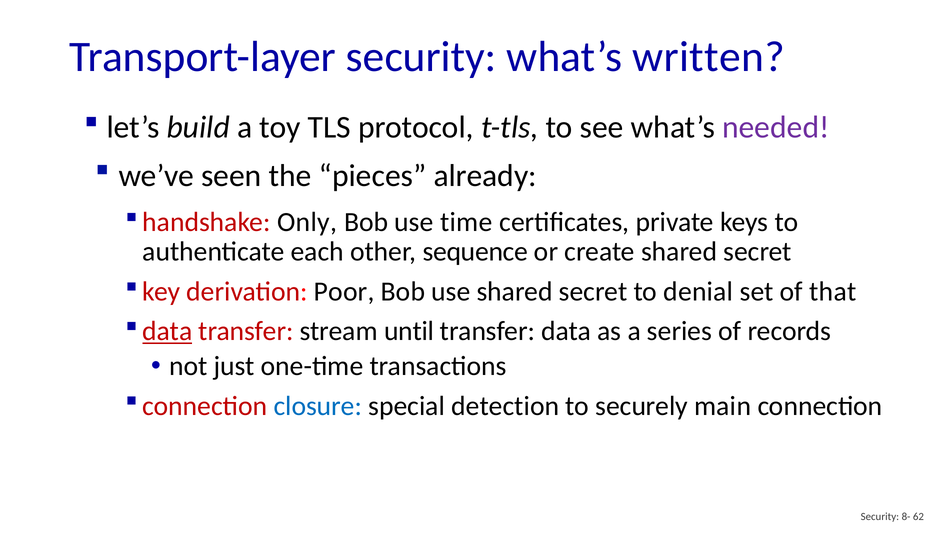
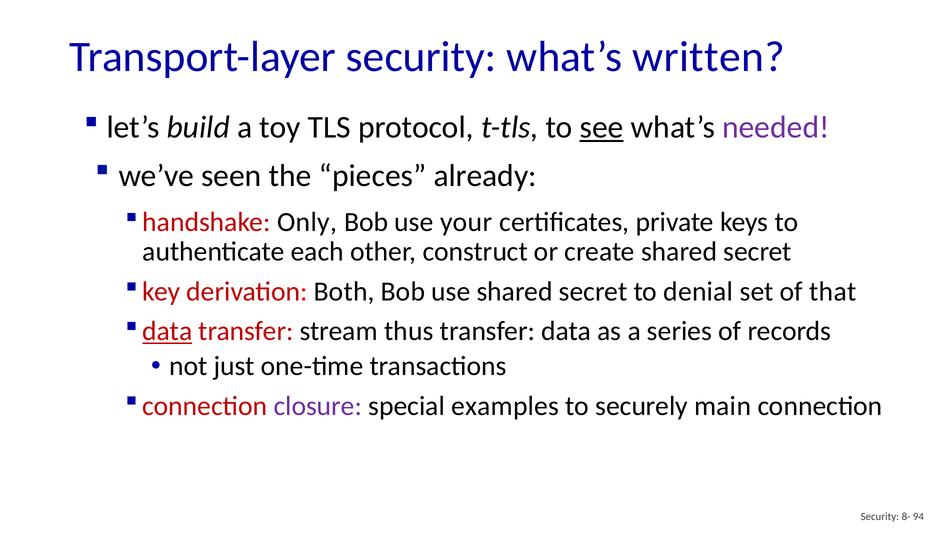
see underline: none -> present
time: time -> your
sequence: sequence -> construct
Poor: Poor -> Both
until: until -> thus
closure colour: blue -> purple
detection: detection -> examples
62: 62 -> 94
